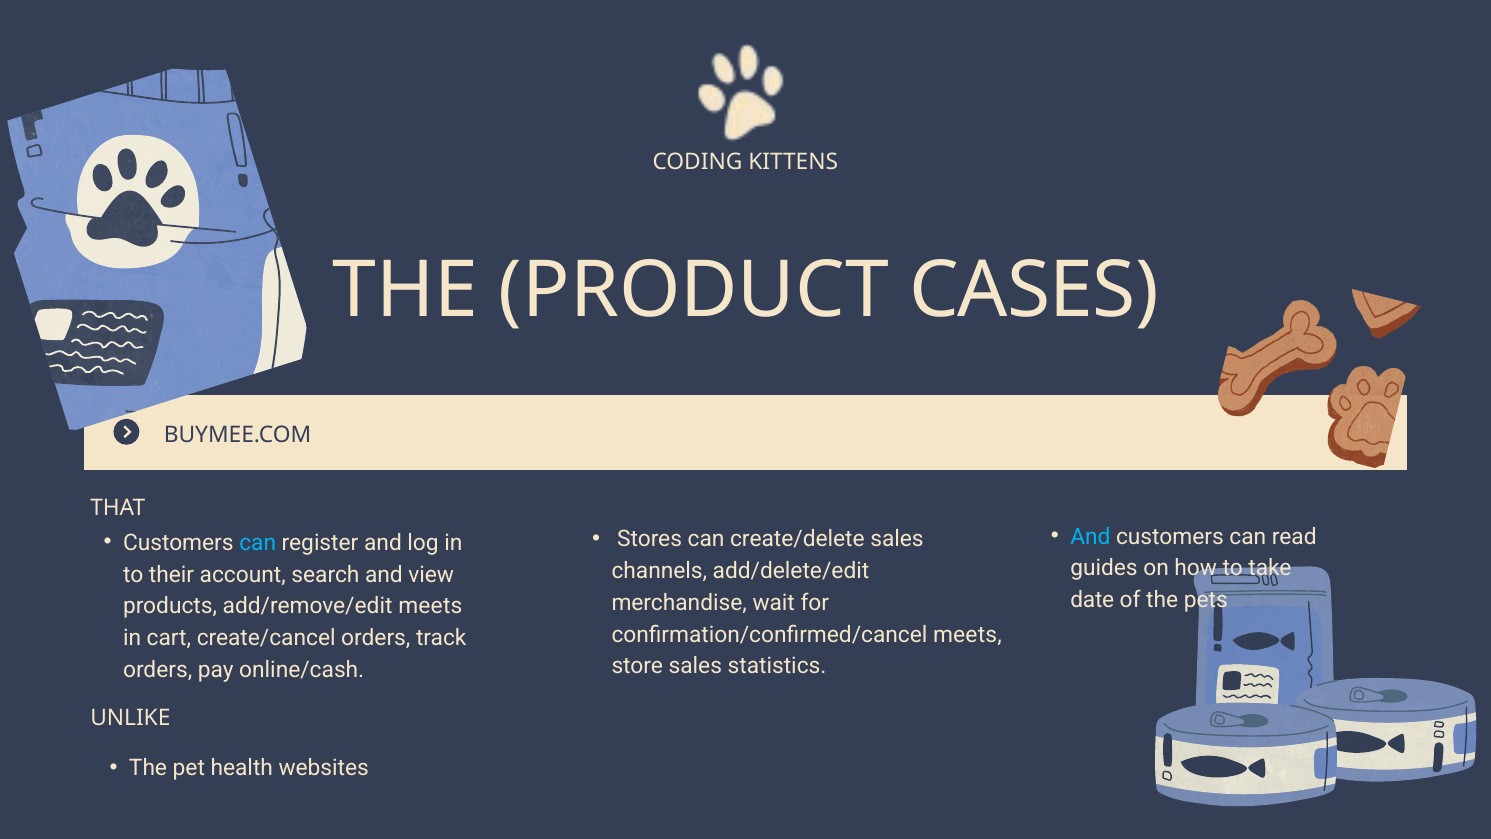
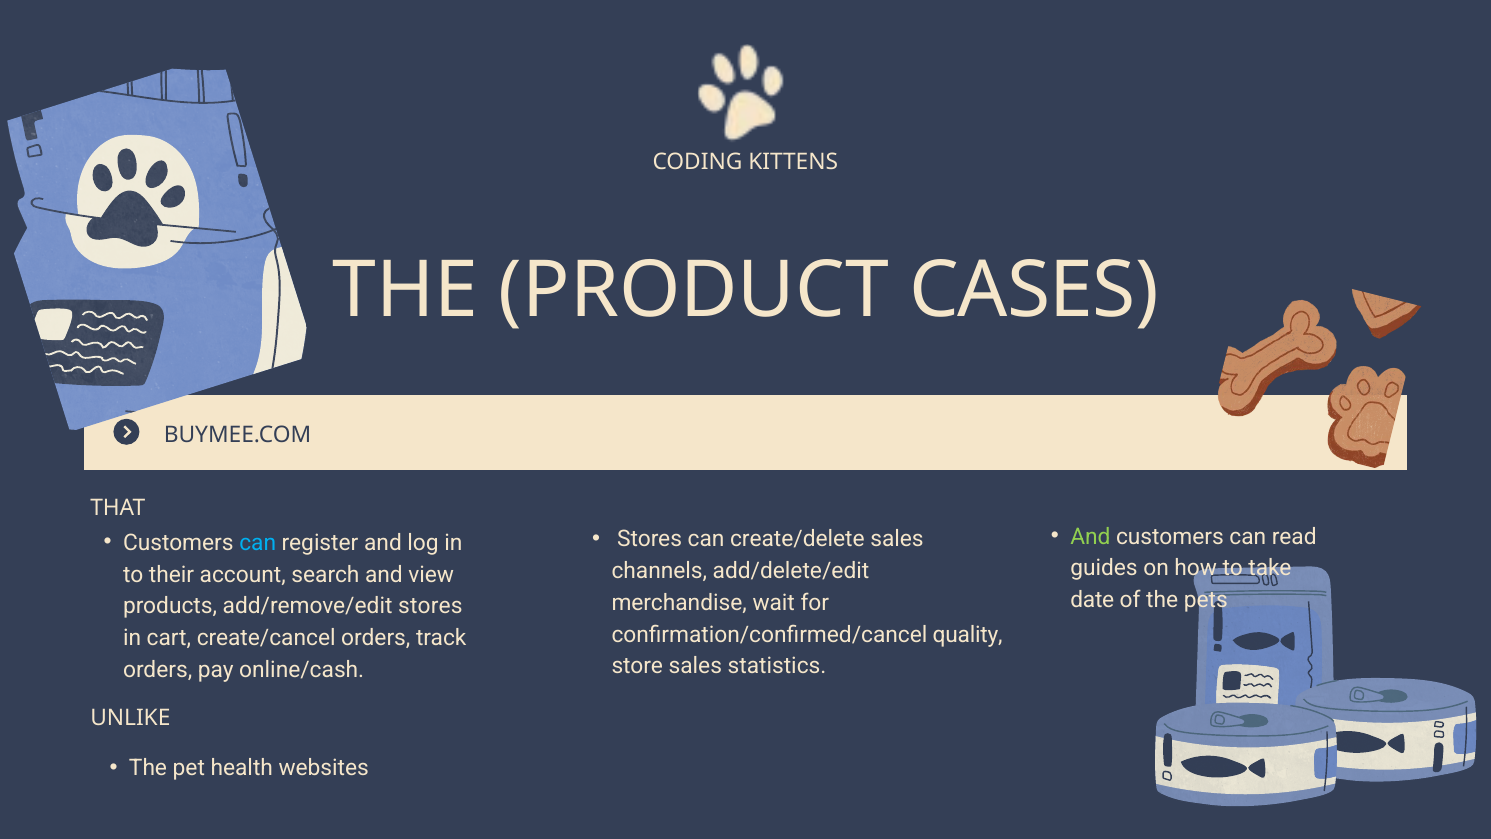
And at (1090, 536) colour: light blue -> light green
add/remove/edit meets: meets -> stores
confirmation/confirmed/cancel meets: meets -> quality
